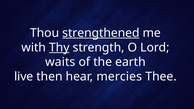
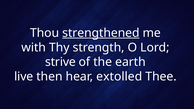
Thy underline: present -> none
waits: waits -> strive
mercies: mercies -> extolled
